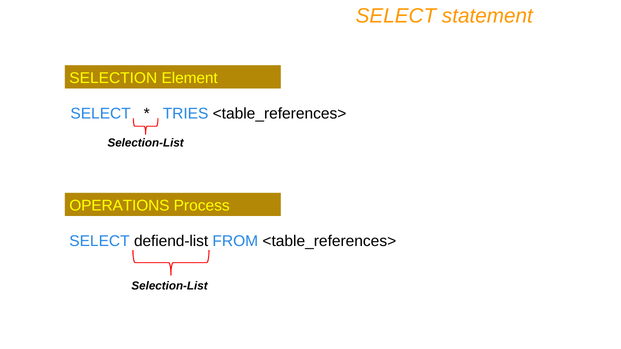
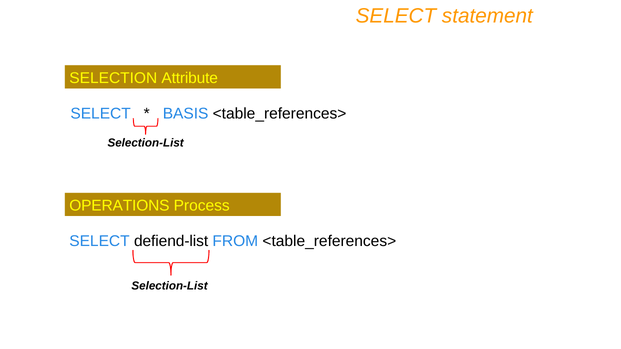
Element: Element -> Attribute
TRIES: TRIES -> BASIS
